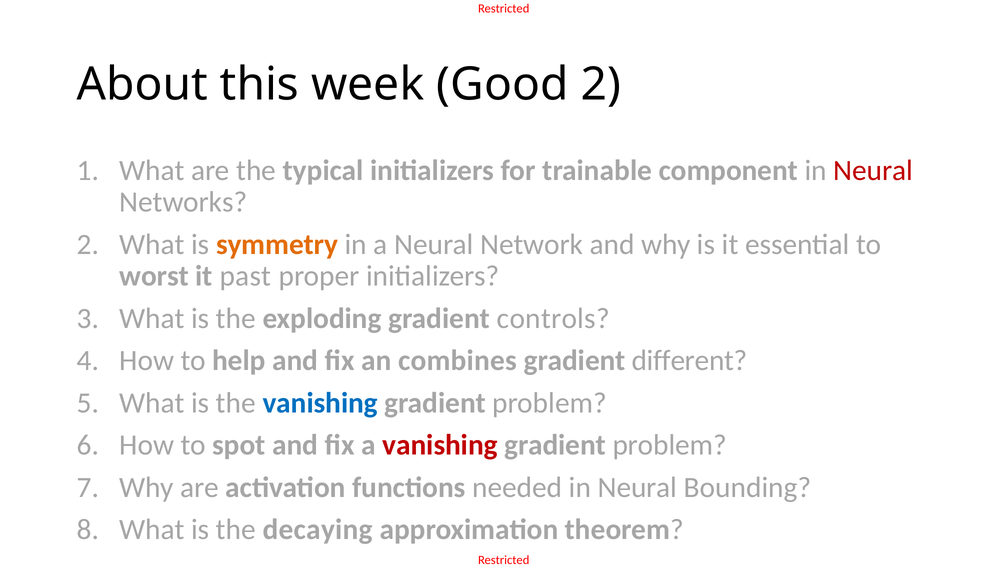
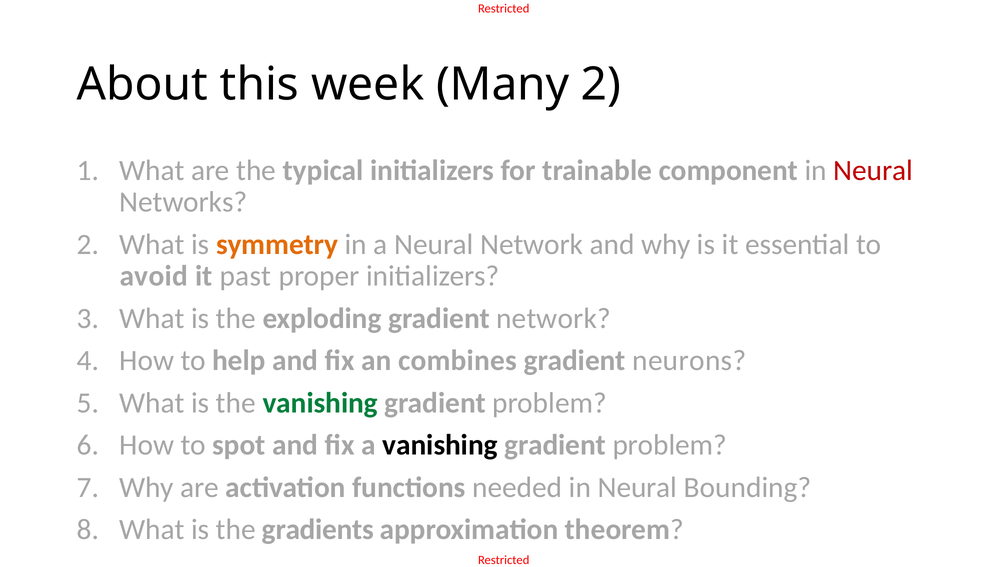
Good: Good -> Many
worst: worst -> avoid
gradient controls: controls -> network
different: different -> neurons
vanishing at (320, 403) colour: blue -> green
vanishing at (440, 445) colour: red -> black
decaying: decaying -> gradients
